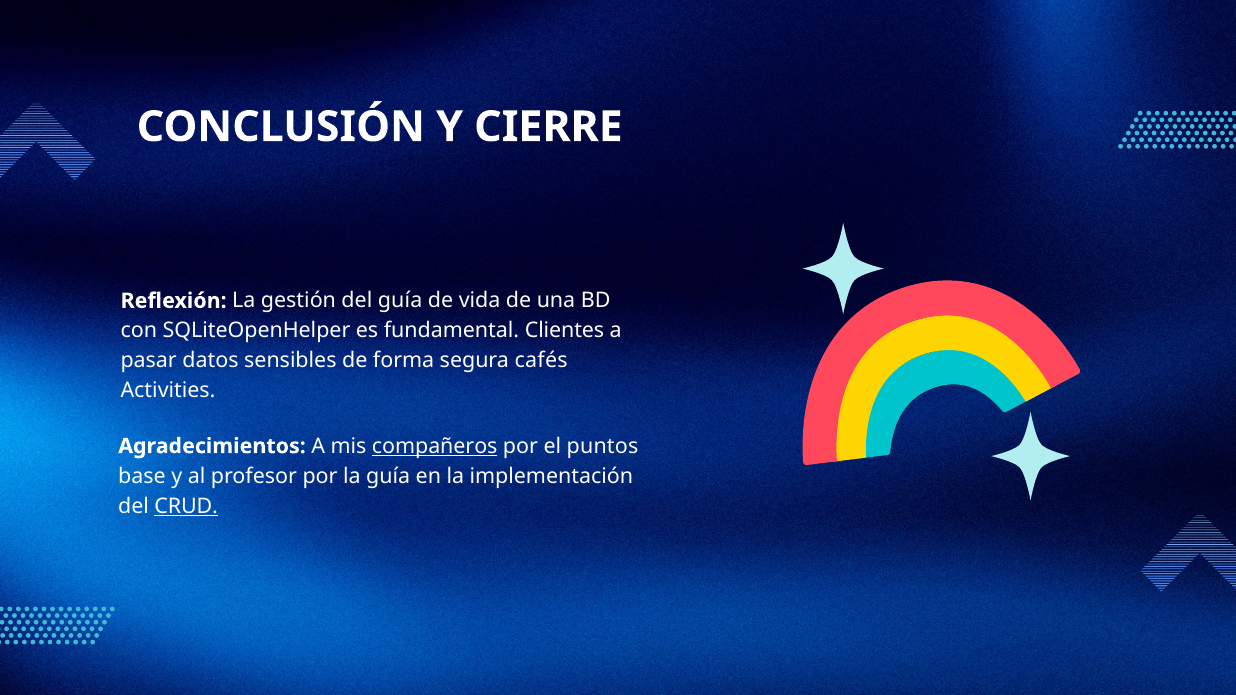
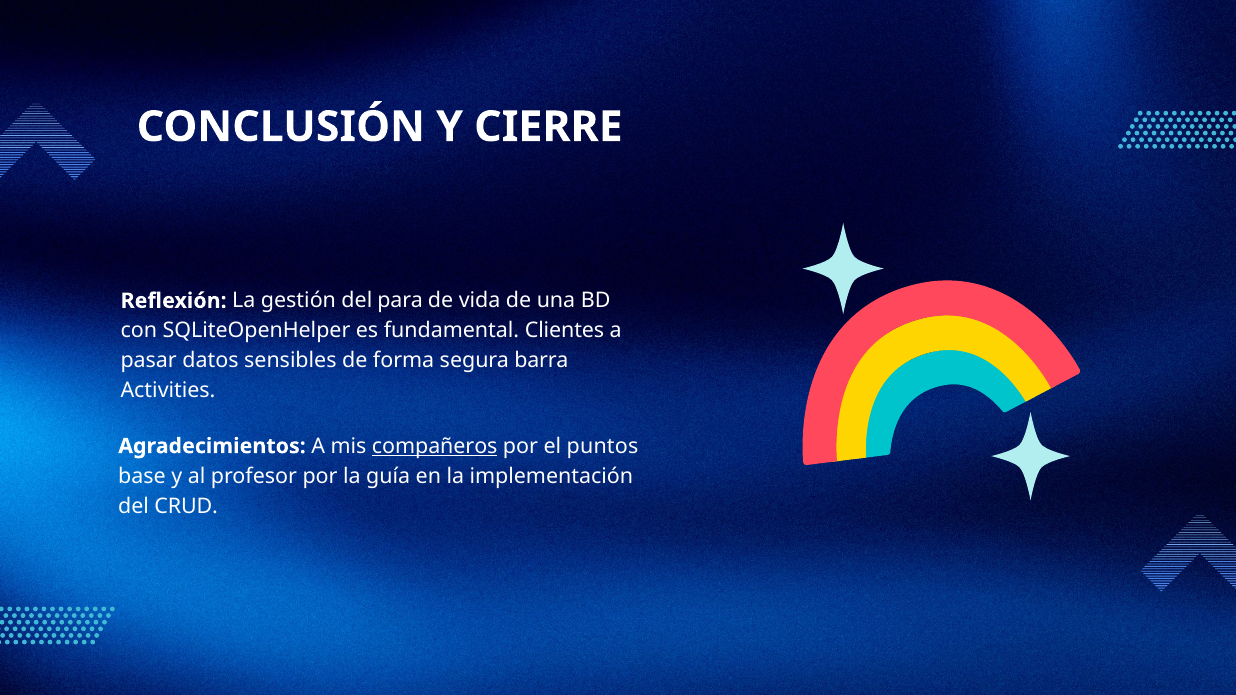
del guía: guía -> para
cafés: cafés -> barra
CRUD underline: present -> none
